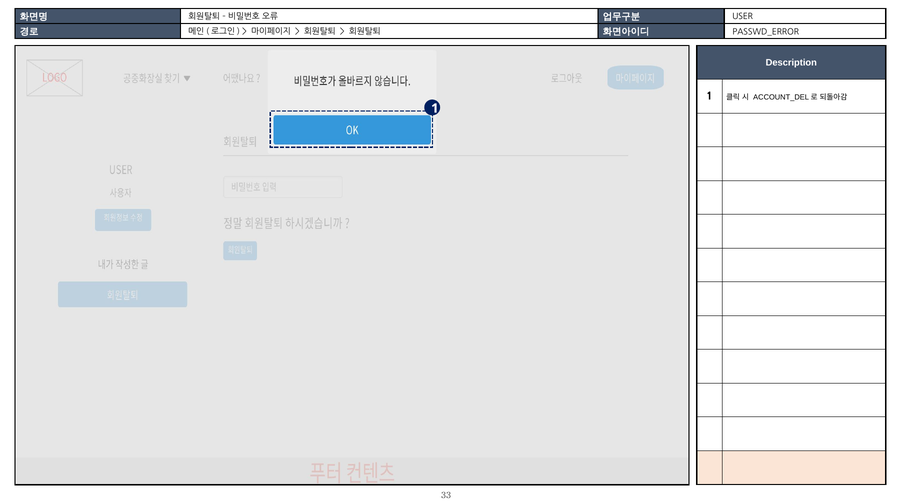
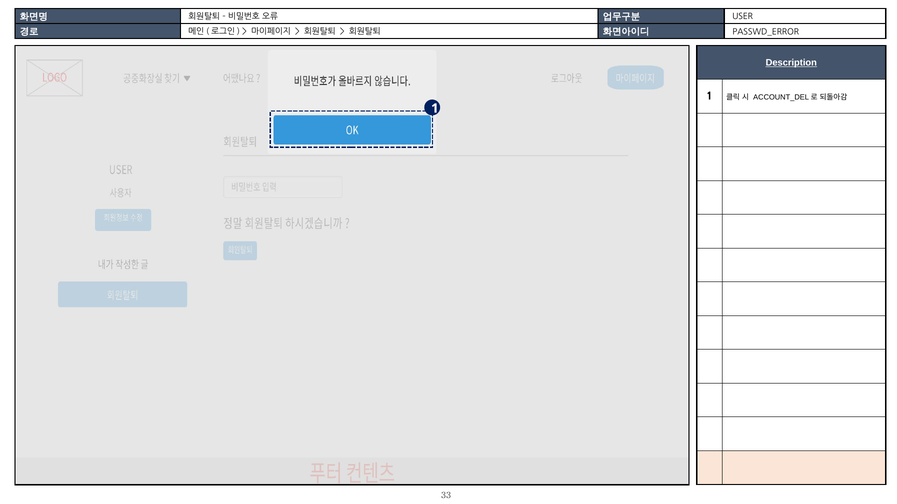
Description underline: none -> present
